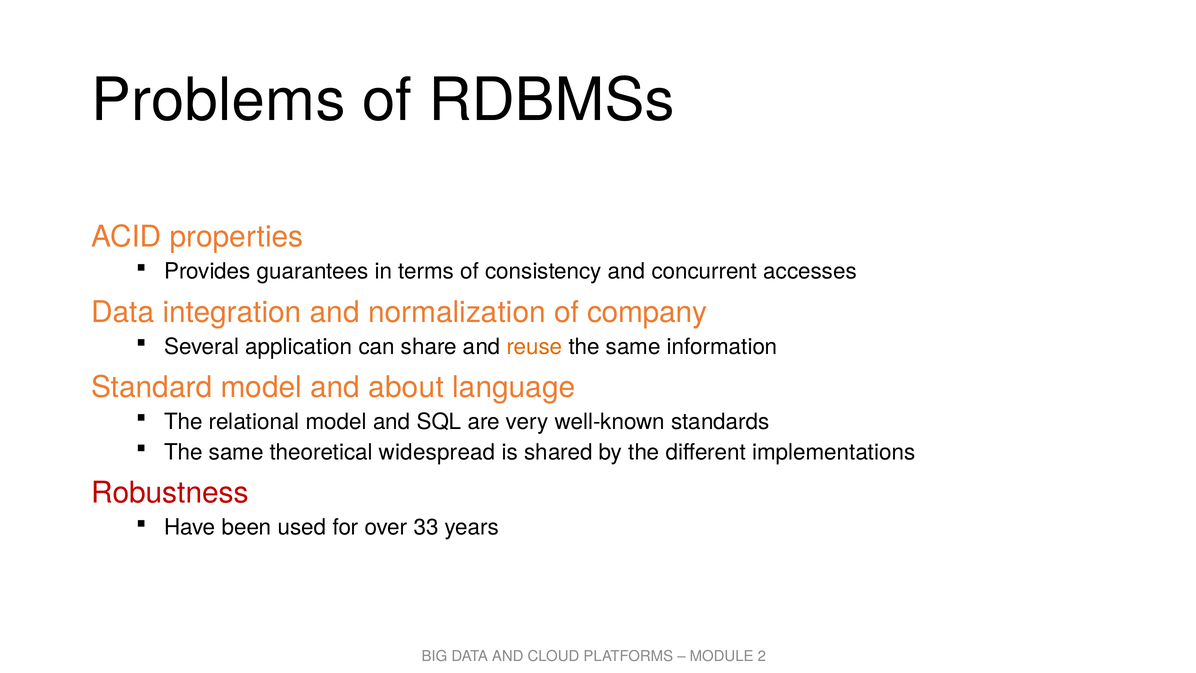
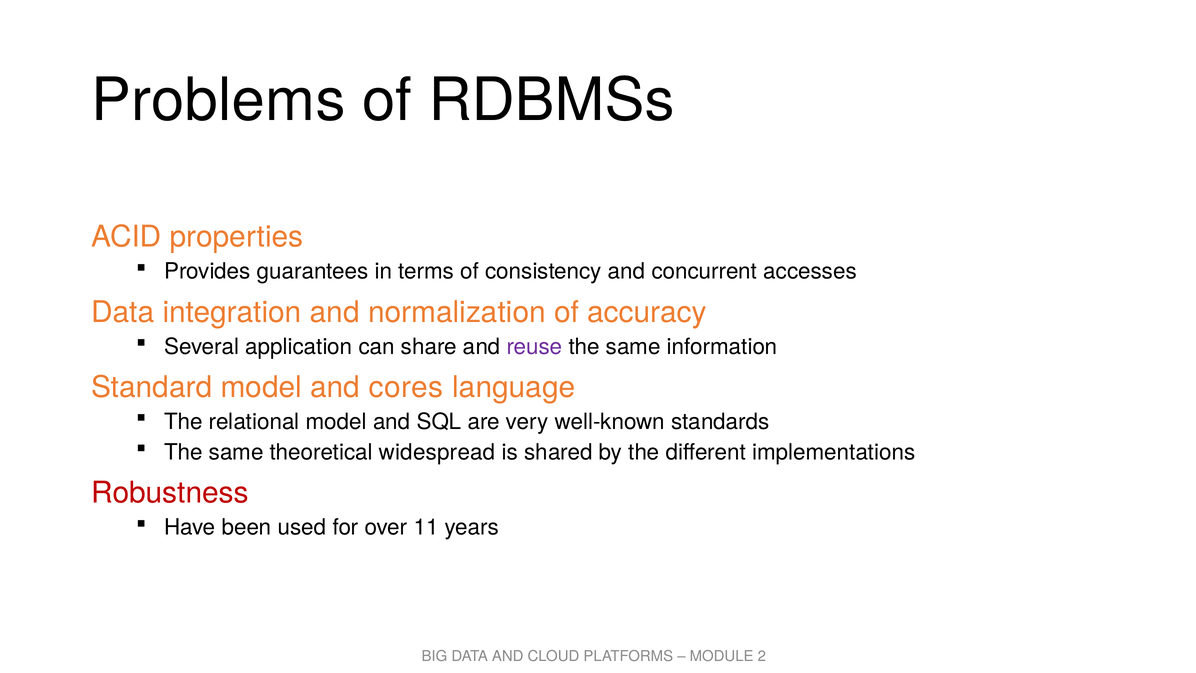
company: company -> accuracy
reuse colour: orange -> purple
about: about -> cores
33: 33 -> 11
